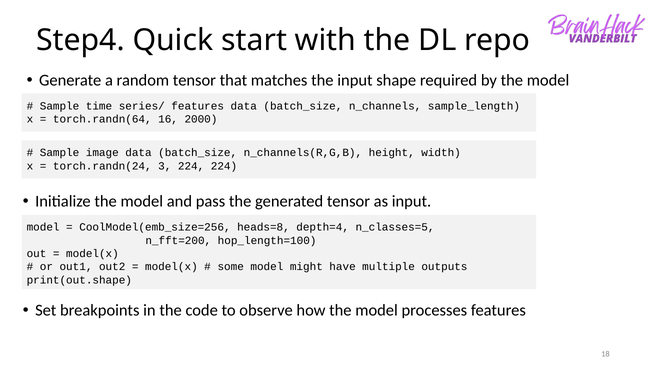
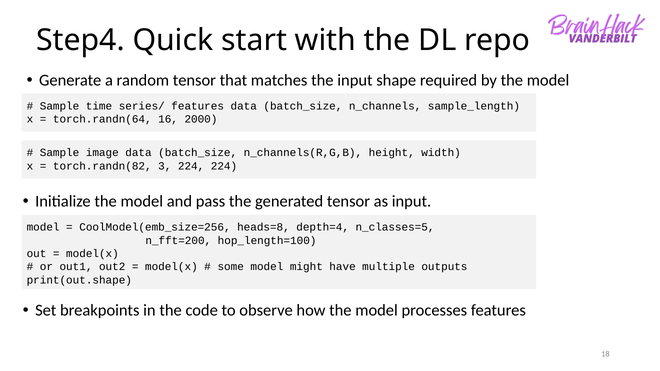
torch.randn(24: torch.randn(24 -> torch.randn(82
